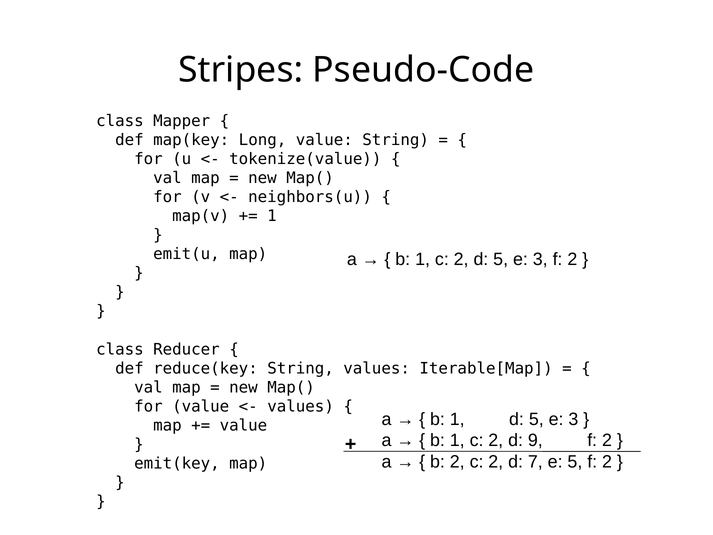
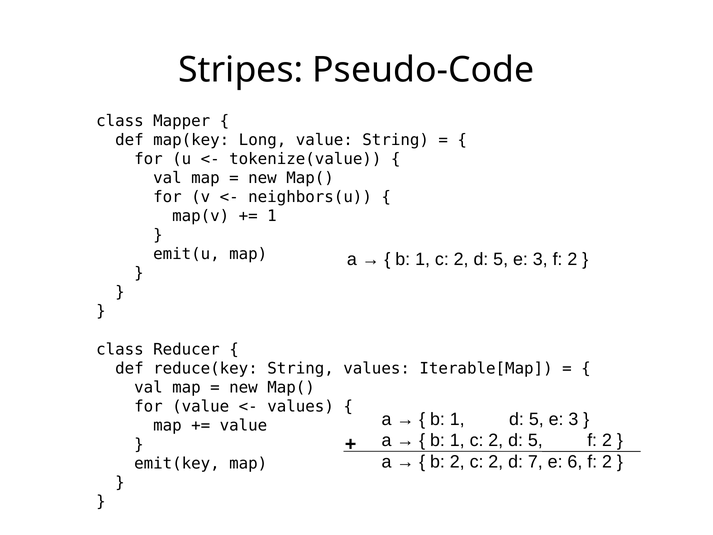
9 at (535, 440): 9 -> 5
e 5: 5 -> 6
